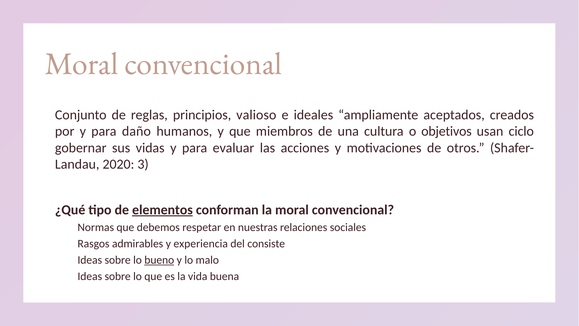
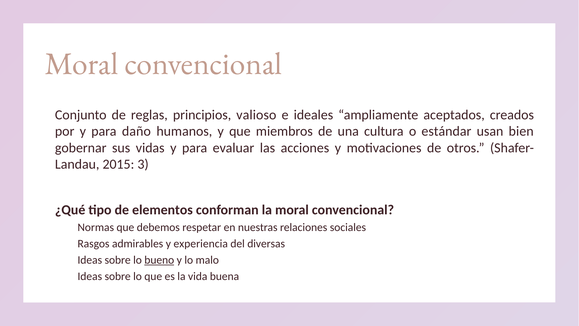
objetivos: objetivos -> estándar
ciclo: ciclo -> bien
2020: 2020 -> 2015
elementos underline: present -> none
consiste: consiste -> diversas
